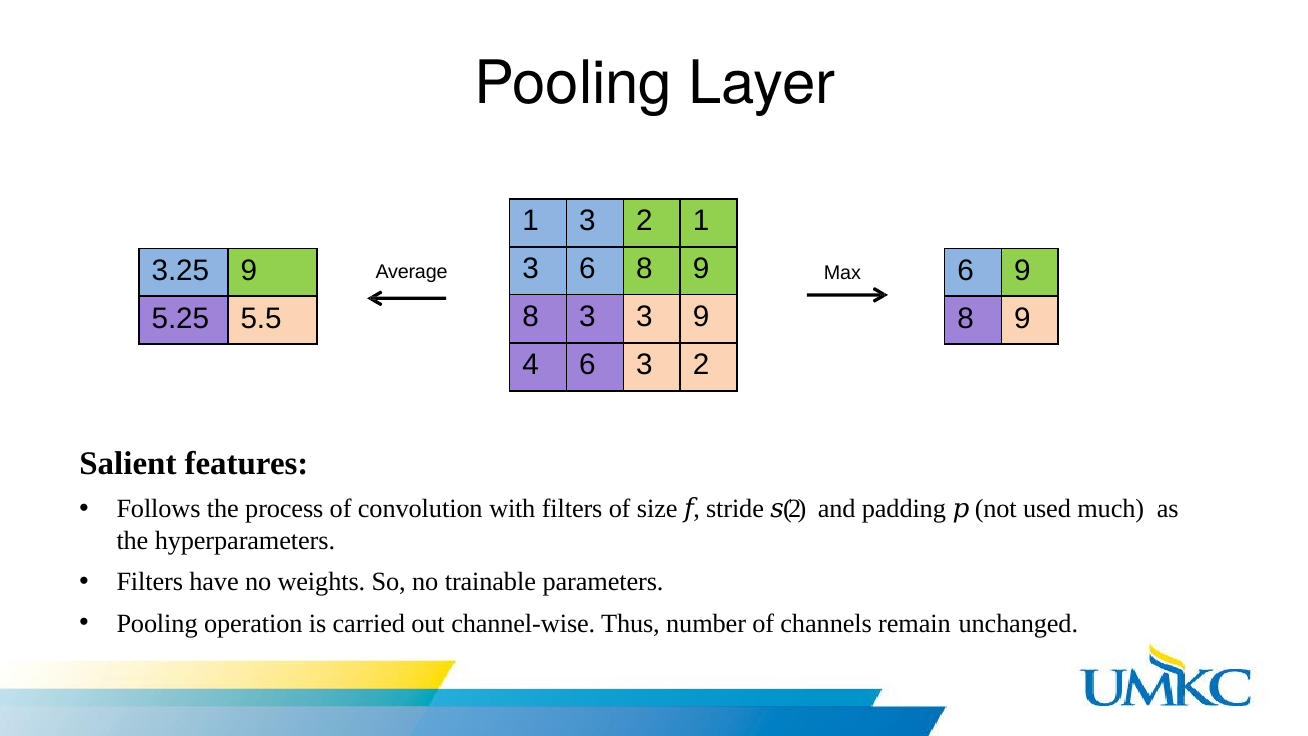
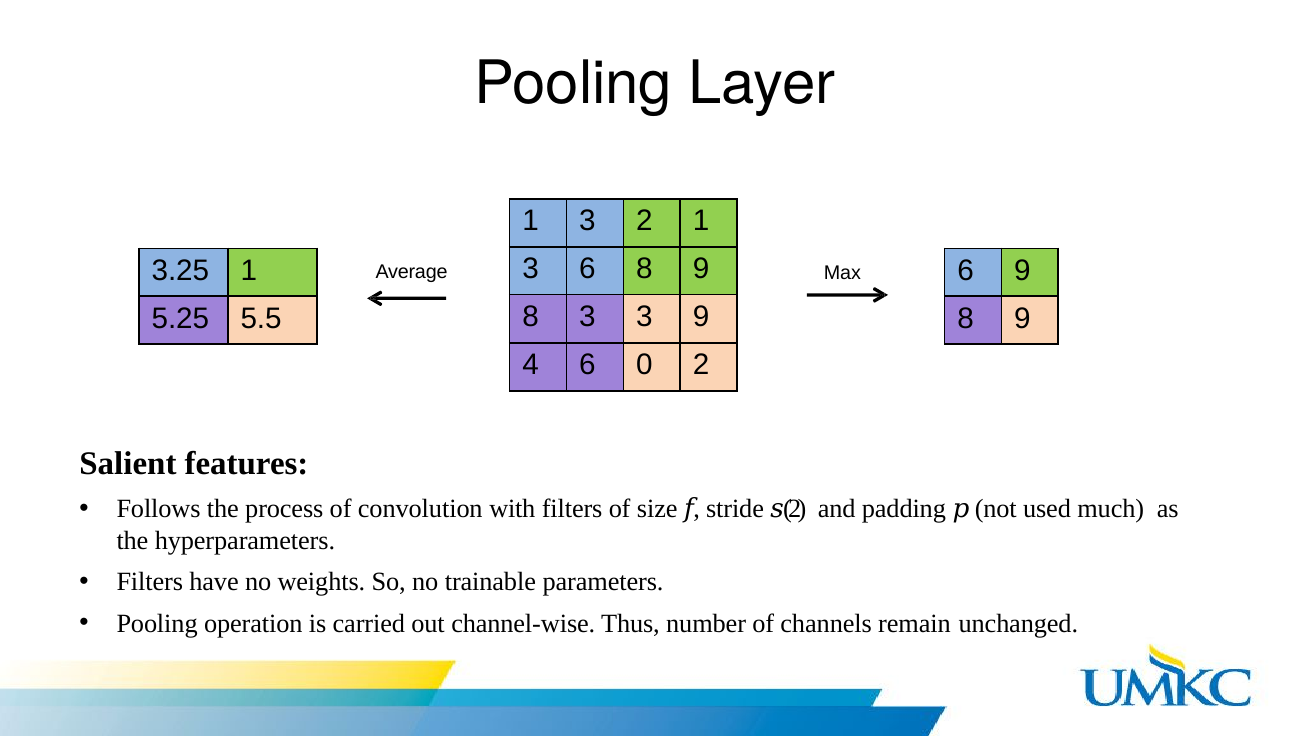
3.25 9: 9 -> 1
6 3: 3 -> 0
